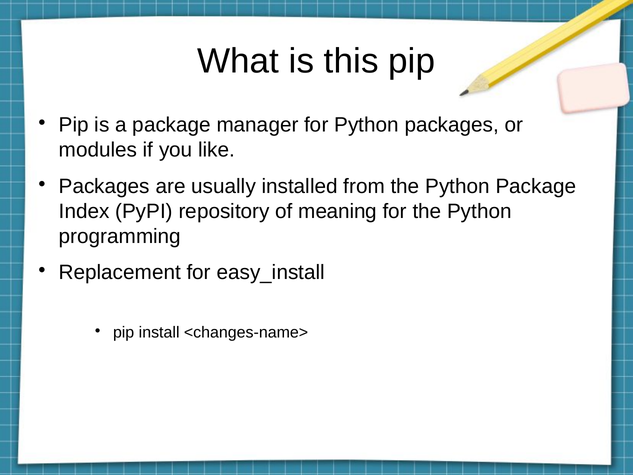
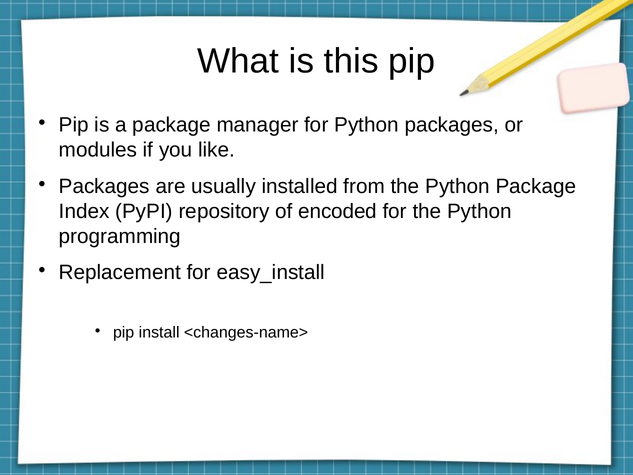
meaning: meaning -> encoded
